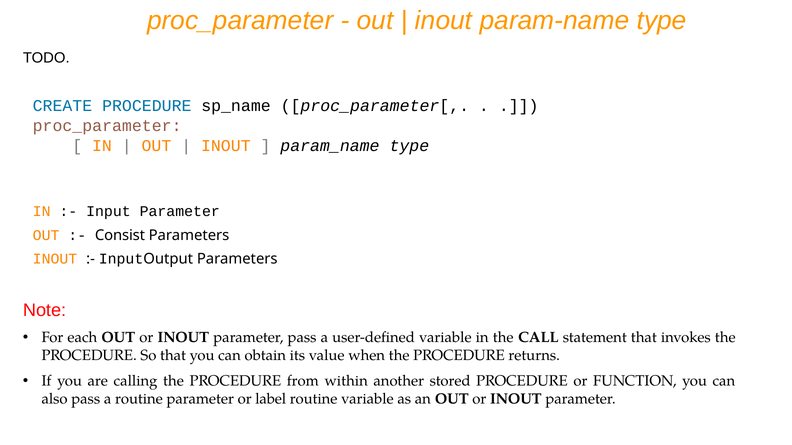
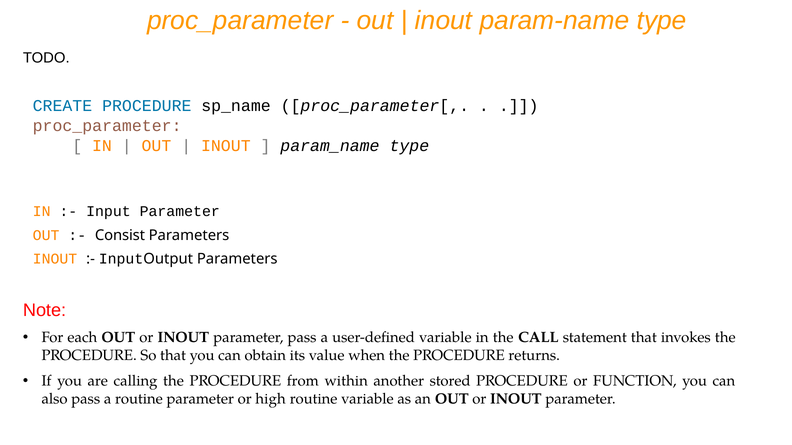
label: label -> high
